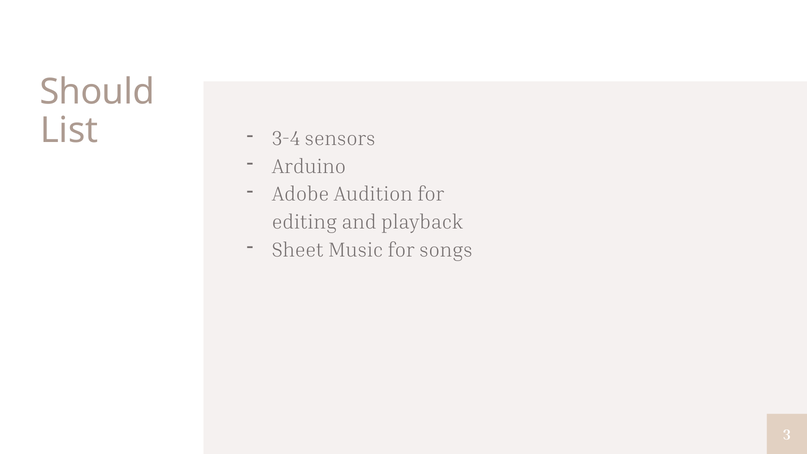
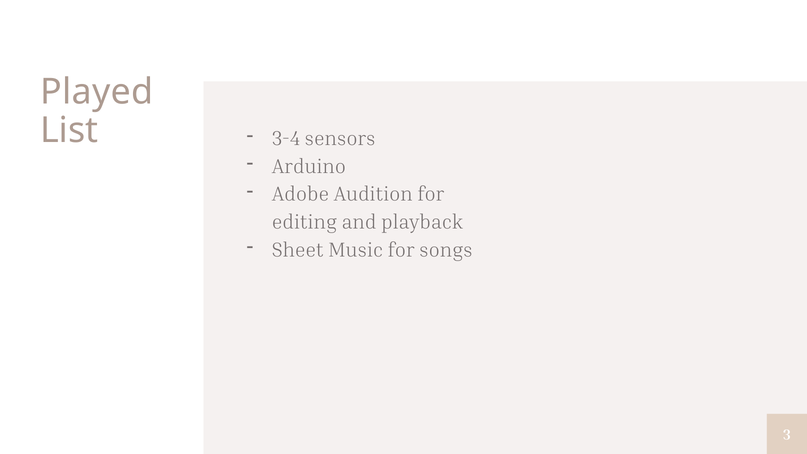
Should: Should -> Played
